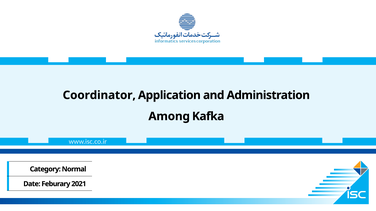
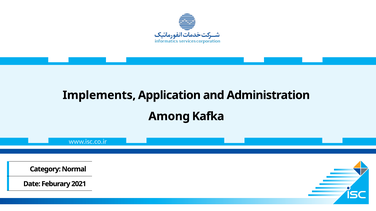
Coordinator: Coordinator -> Implements
